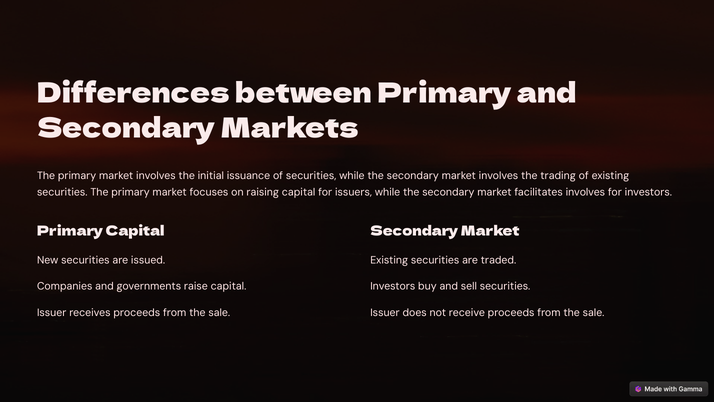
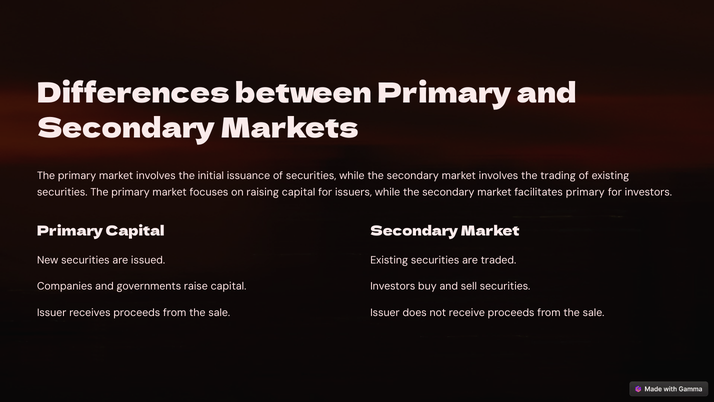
facilitates involves: involves -> primary
